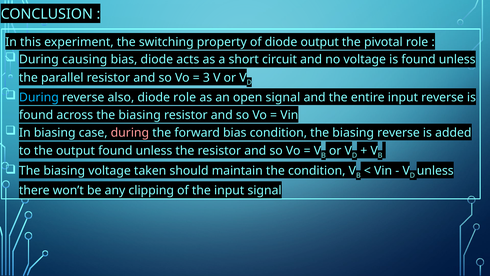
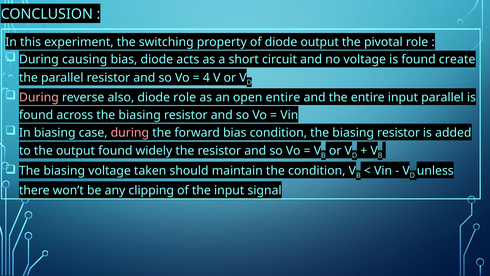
is found unless: unless -> create
3: 3 -> 4
During at (39, 97) colour: light blue -> pink
open signal: signal -> entire
input reverse: reverse -> parallel
condition the biasing reverse: reverse -> resistor
output found unless: unless -> widely
